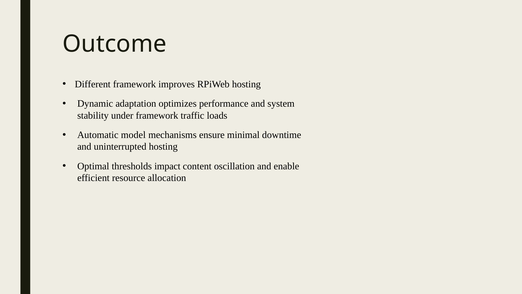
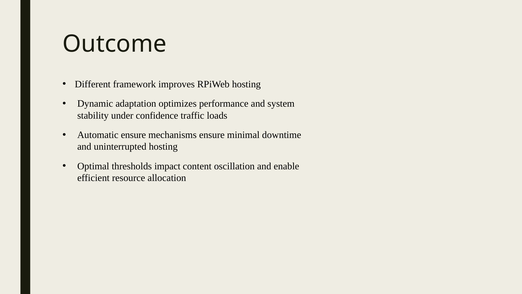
under framework: framework -> confidence
Automatic model: model -> ensure
